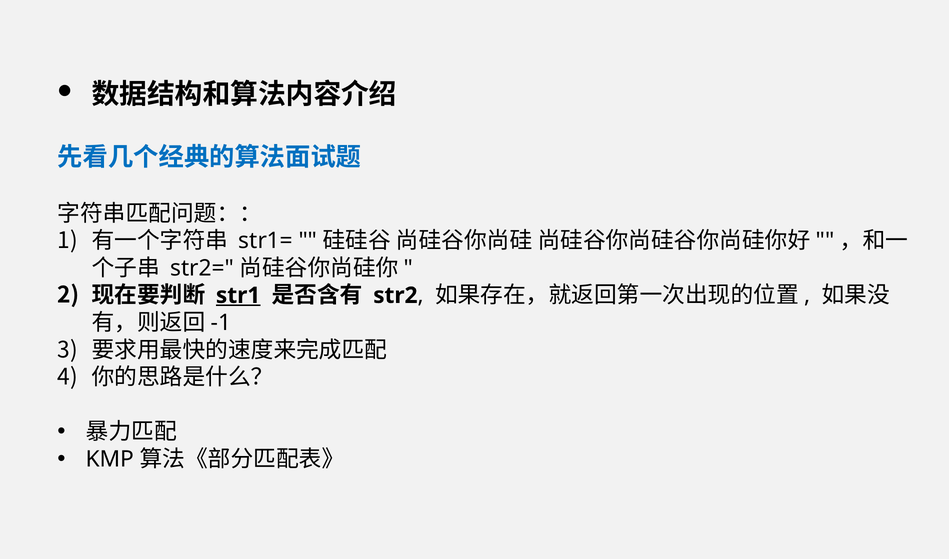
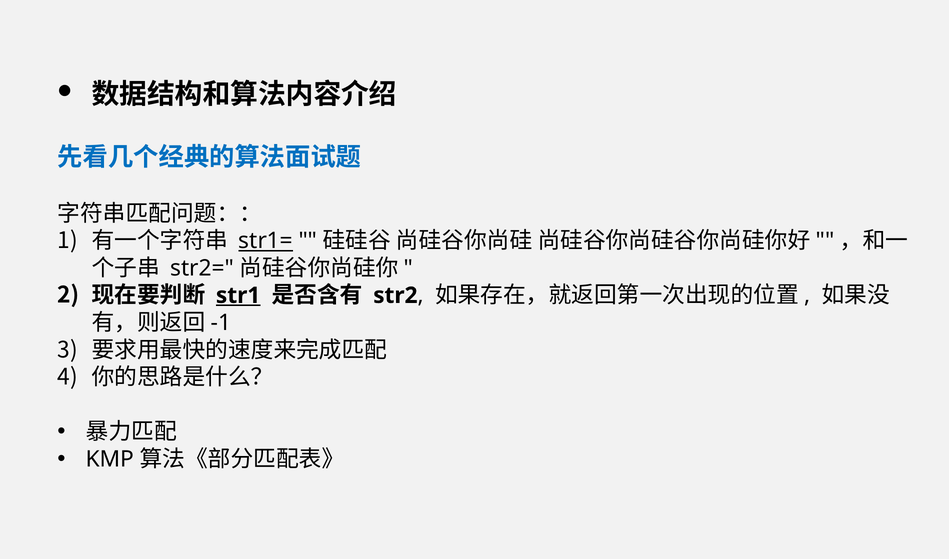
str1= underline: none -> present
